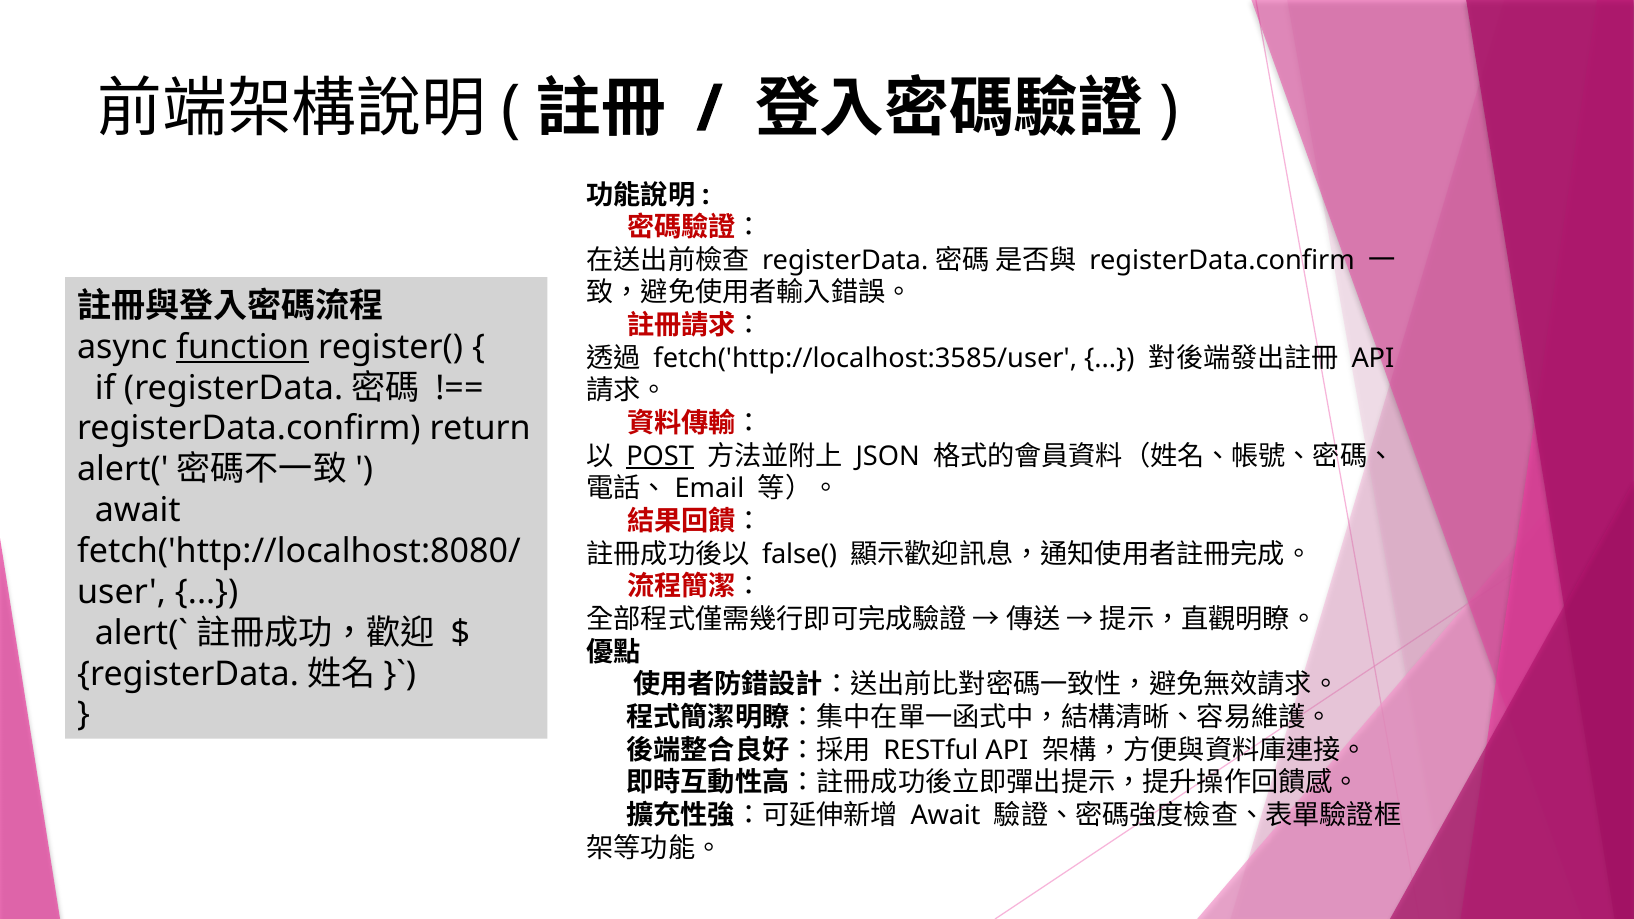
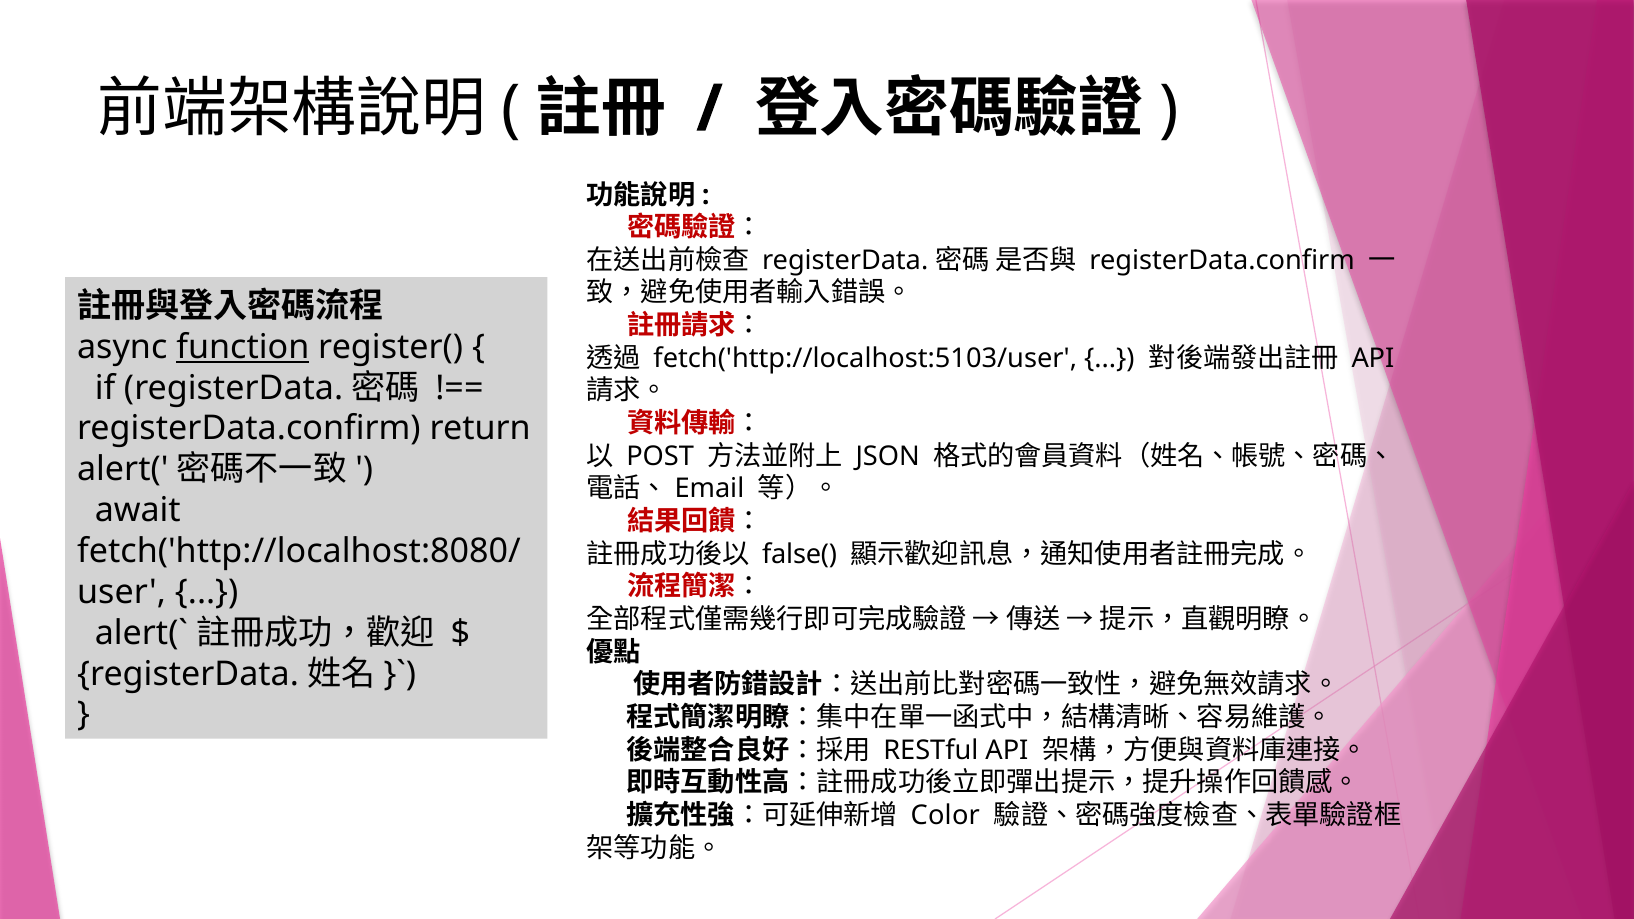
fetch('http://localhost:3585/user: fetch('http://localhost:3585/user -> fetch('http://localhost:5103/user
POST underline: present -> none
Await at (946, 816): Await -> Color
